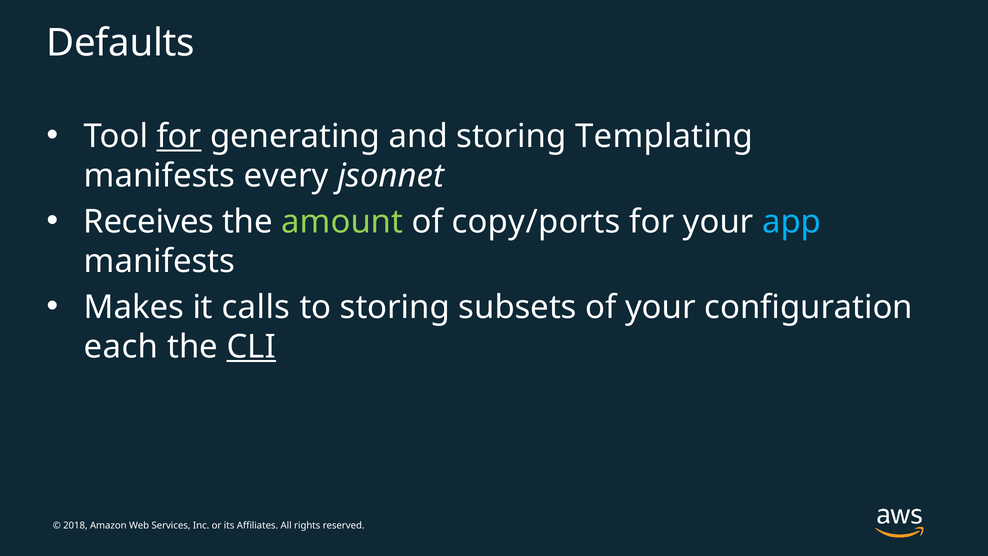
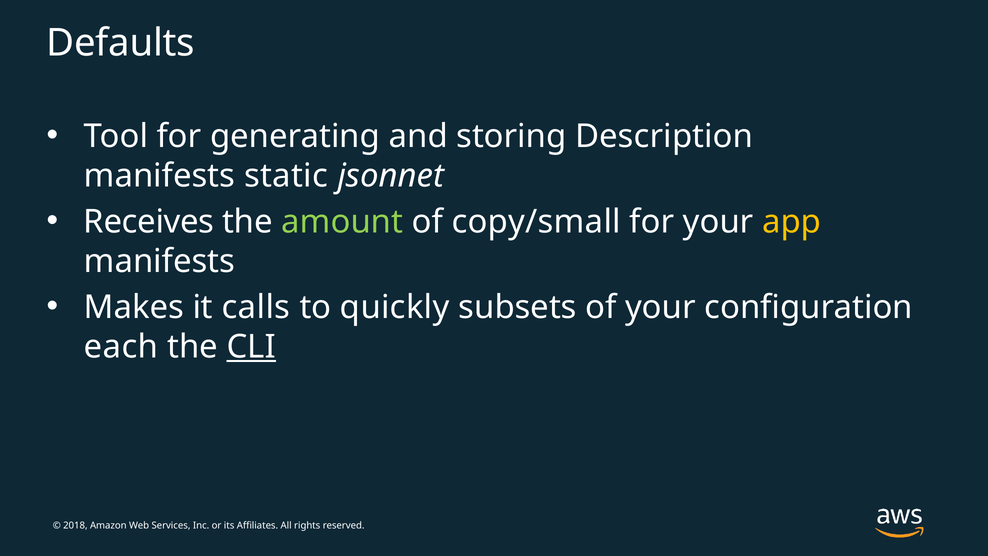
for at (179, 136) underline: present -> none
Templating: Templating -> Description
every: every -> static
copy/ports: copy/ports -> copy/small
app colour: light blue -> yellow
to storing: storing -> quickly
